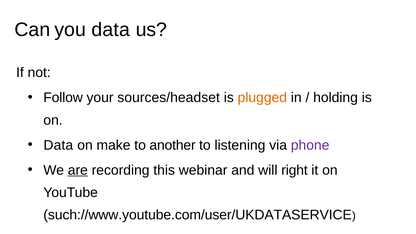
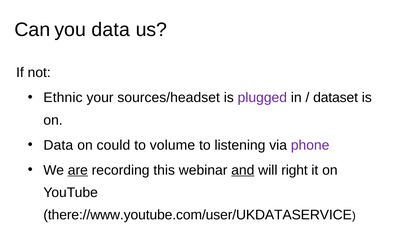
Follow: Follow -> Ethnic
plugged colour: orange -> purple
holding: holding -> dataset
make: make -> could
another: another -> volume
and underline: none -> present
such://www.youtube.com/user/UKDATASERVICE: such://www.youtube.com/user/UKDATASERVICE -> there://www.youtube.com/user/UKDATASERVICE
